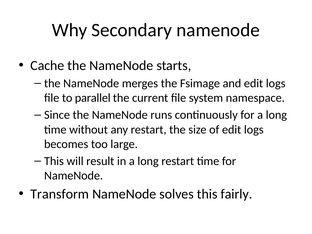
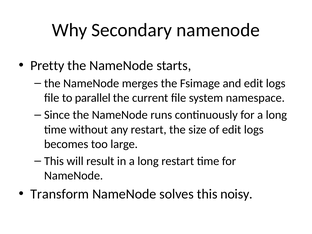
Cache: Cache -> Pretty
fairly: fairly -> noisy
